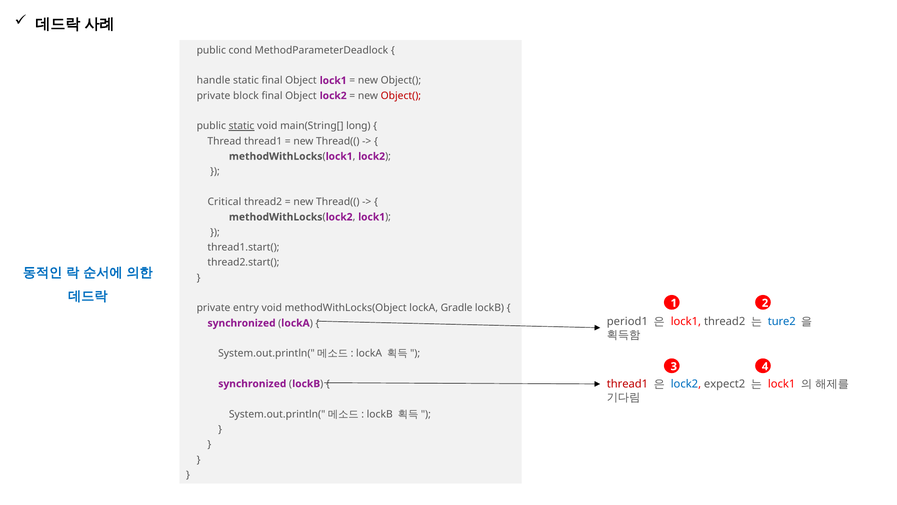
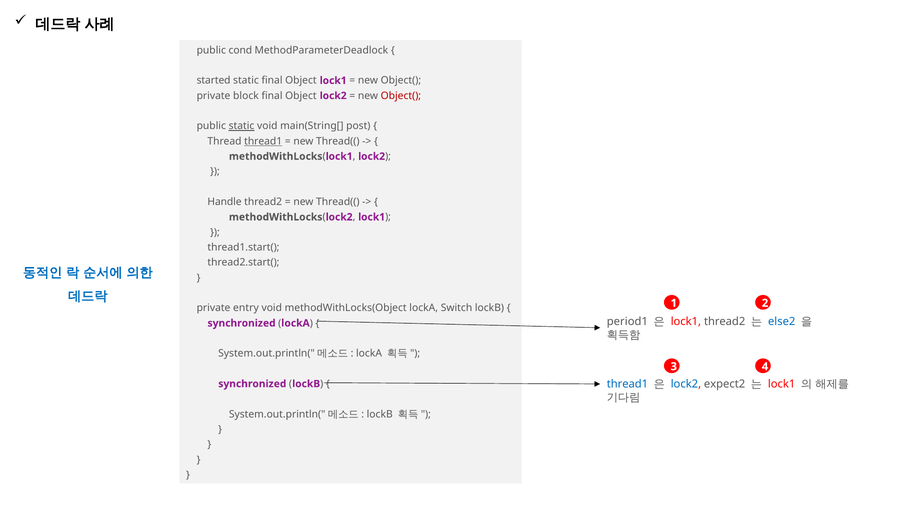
handle: handle -> started
long: long -> post
thread1 at (263, 141) underline: none -> present
Critical: Critical -> Handle
Gradle: Gradle -> Switch
ture2: ture2 -> else2
thread1 at (627, 384) colour: red -> blue
